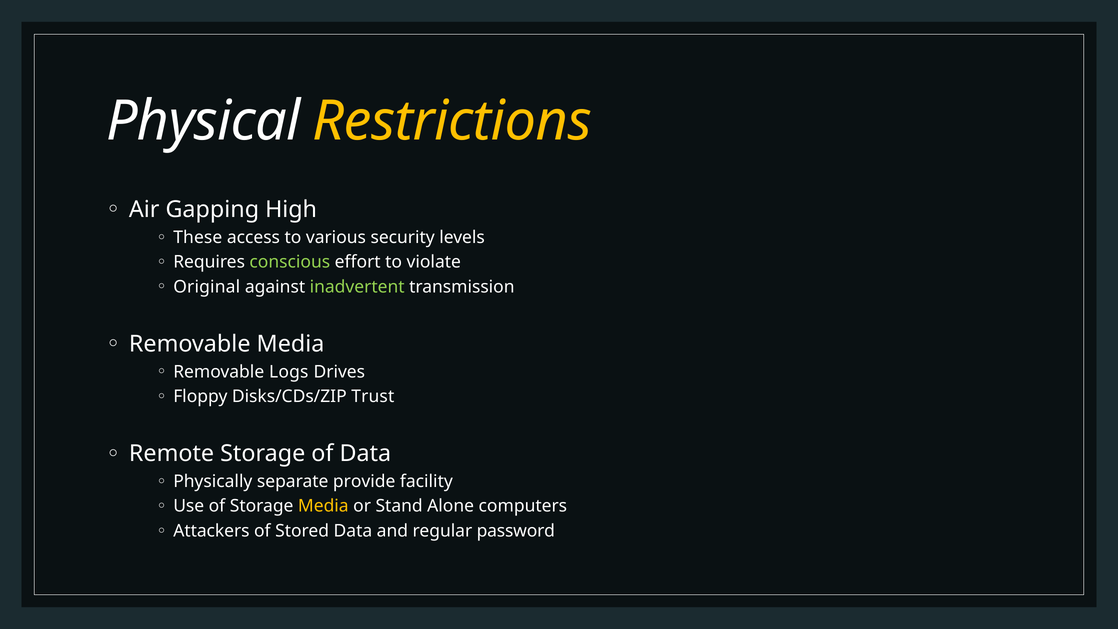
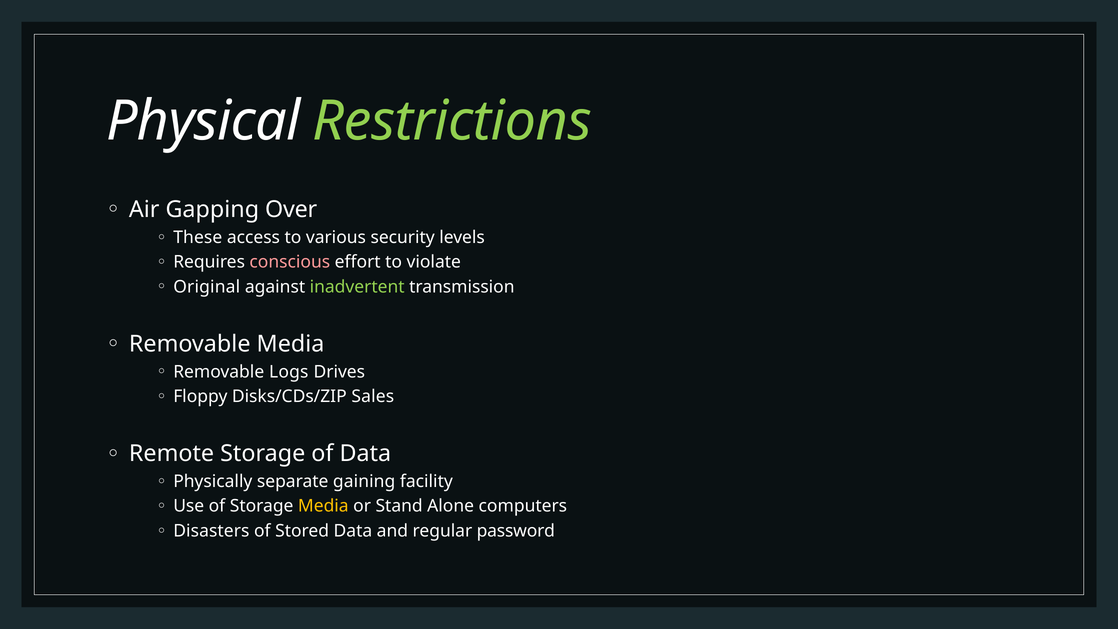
Restrictions colour: yellow -> light green
High: High -> Over
conscious colour: light green -> pink
Trust: Trust -> Sales
provide: provide -> gaining
Attackers: Attackers -> Disasters
